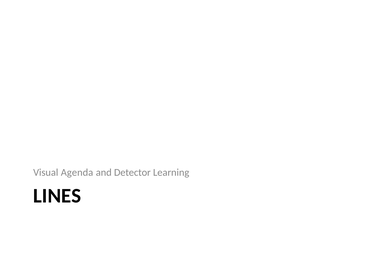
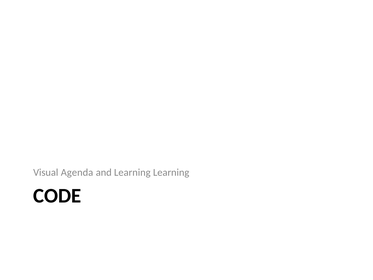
and Detector: Detector -> Learning
LINES: LINES -> CODE
